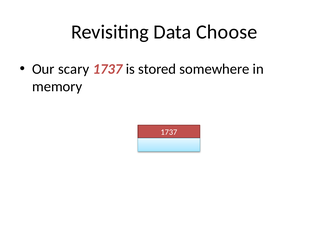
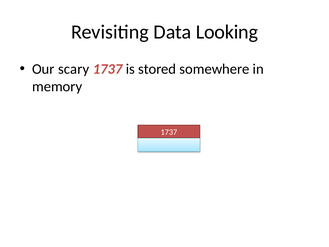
Choose: Choose -> Looking
